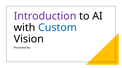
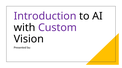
Custom colour: blue -> purple
